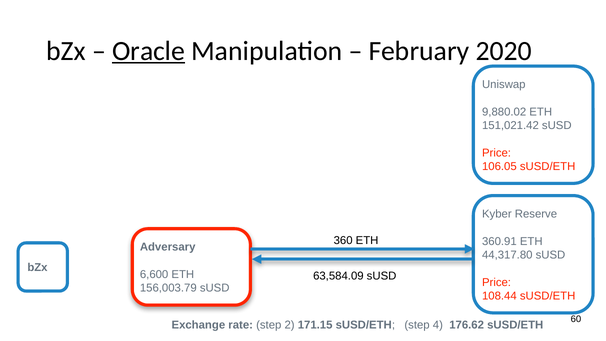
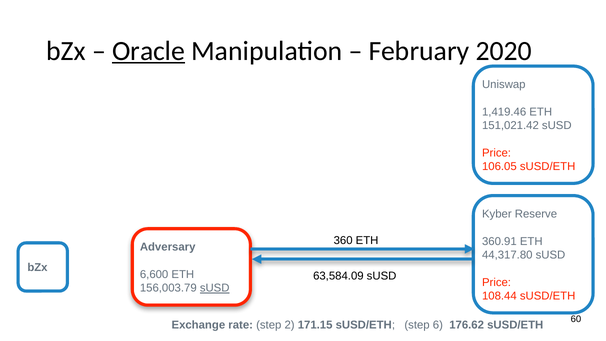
9,880.02: 9,880.02 -> 1,419.46
sUSD at (215, 288) underline: none -> present
4: 4 -> 6
